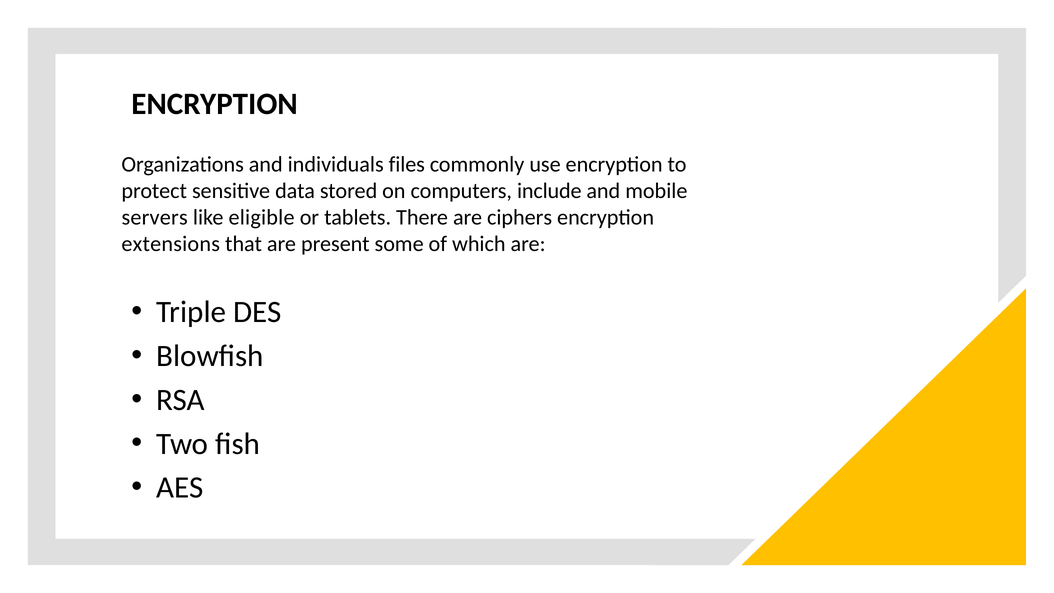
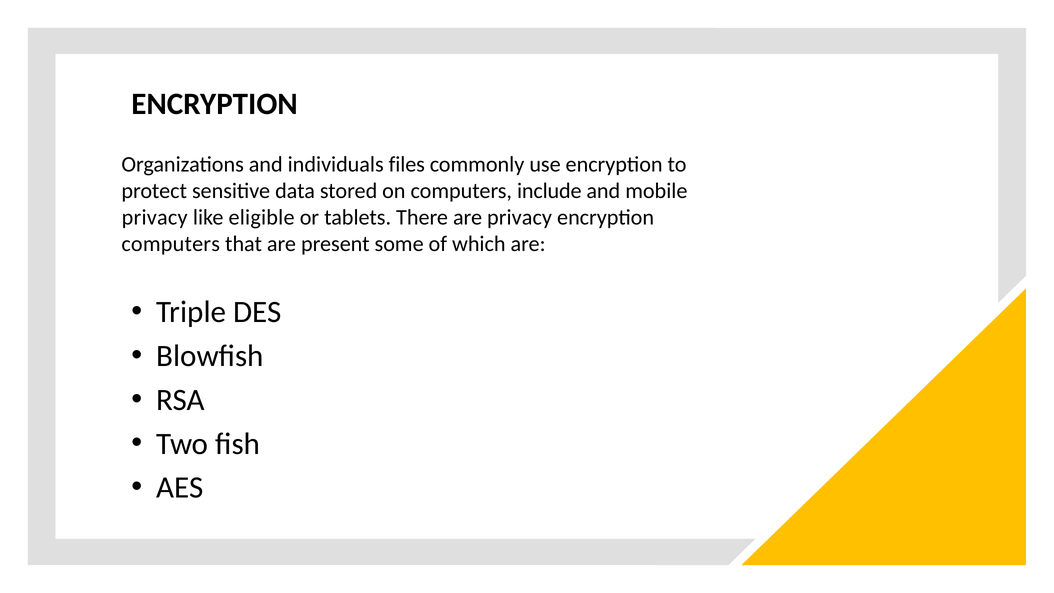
servers at (155, 217): servers -> privacy
are ciphers: ciphers -> privacy
extensions at (171, 244): extensions -> computers
